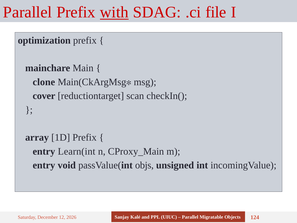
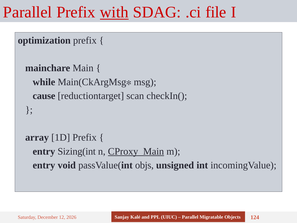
clone: clone -> while
cover: cover -> cause
Learn(int: Learn(int -> Sizing(int
CProxy_Main underline: none -> present
